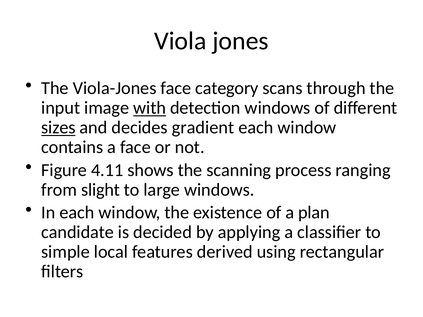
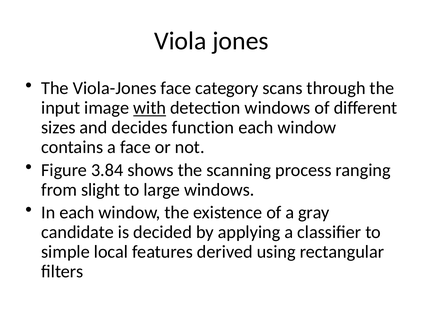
sizes underline: present -> none
gradient: gradient -> function
4.11: 4.11 -> 3.84
plan: plan -> gray
